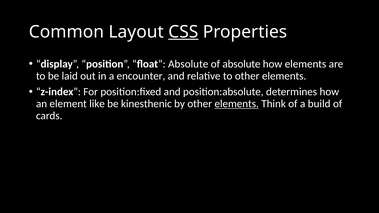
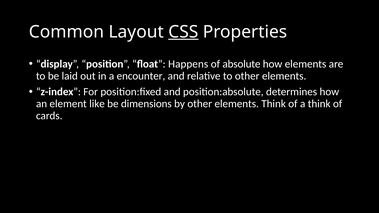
float Absolute: Absolute -> Happens
kinesthenic: kinesthenic -> dimensions
elements at (237, 104) underline: present -> none
a build: build -> think
